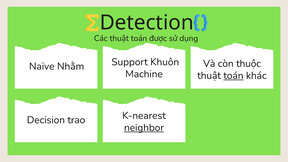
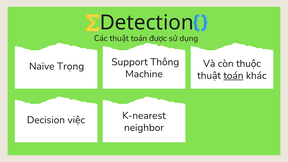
Nhằm: Nhằm -> Trọng
Khuôn: Khuôn -> Thông
trao: trao -> việc
neighbor underline: present -> none
